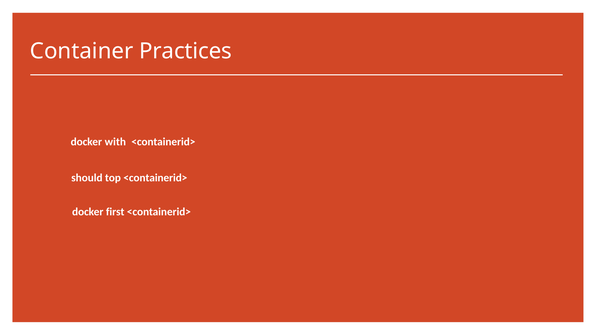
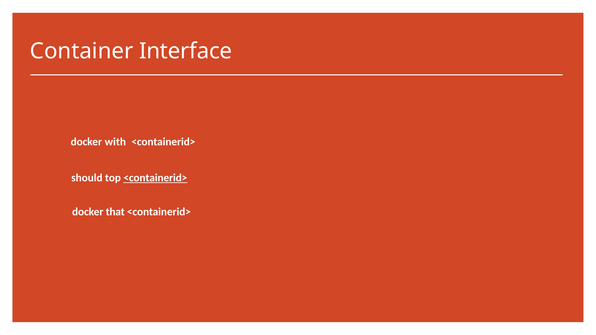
Practices: Practices -> Interface
<containerid> at (155, 178) underline: none -> present
first: first -> that
